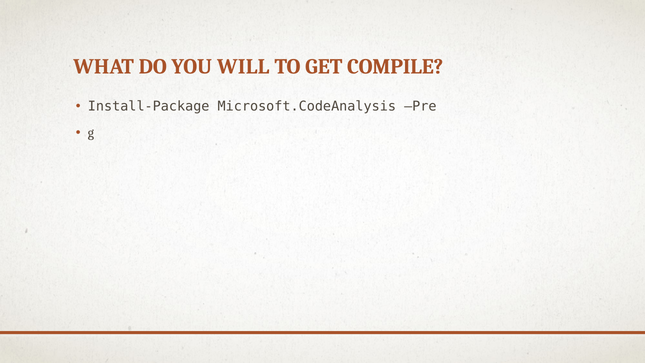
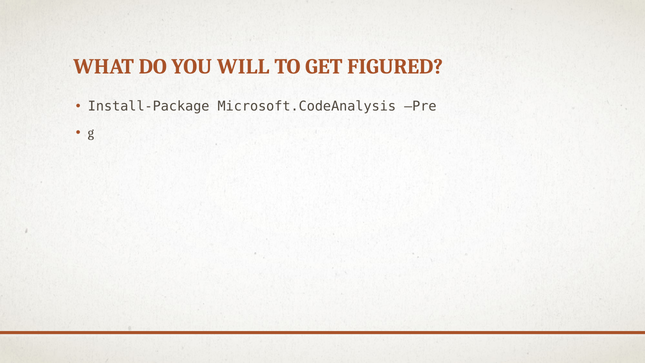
COMPILE: COMPILE -> FIGURED
